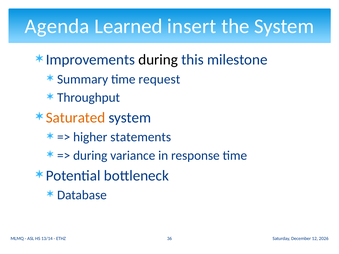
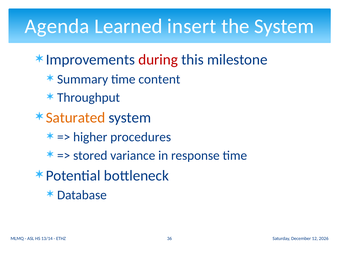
during at (158, 60) colour: black -> red
request: request -> content
statements: statements -> procedures
during at (90, 156): during -> stored
